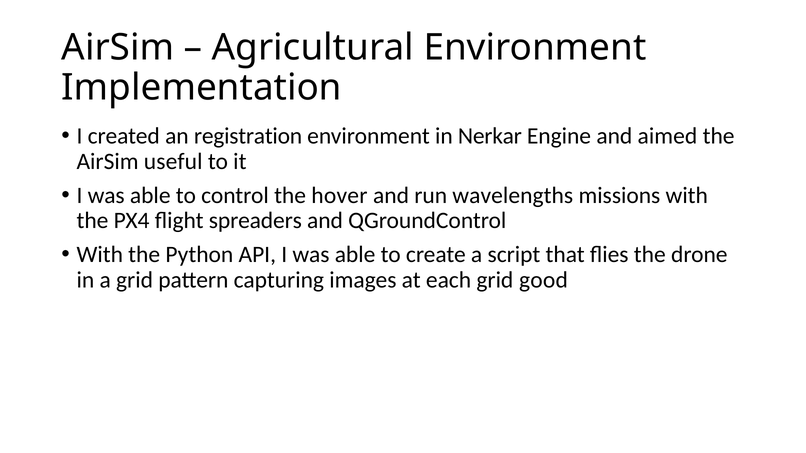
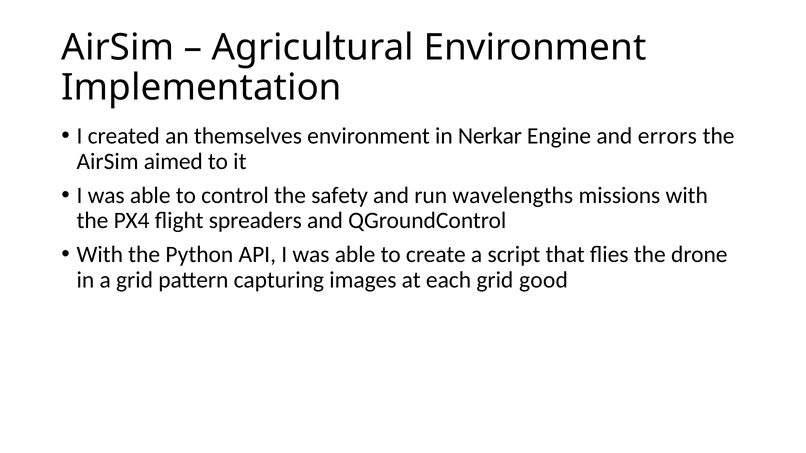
registration: registration -> themselves
aimed: aimed -> errors
useful: useful -> aimed
hover: hover -> safety
